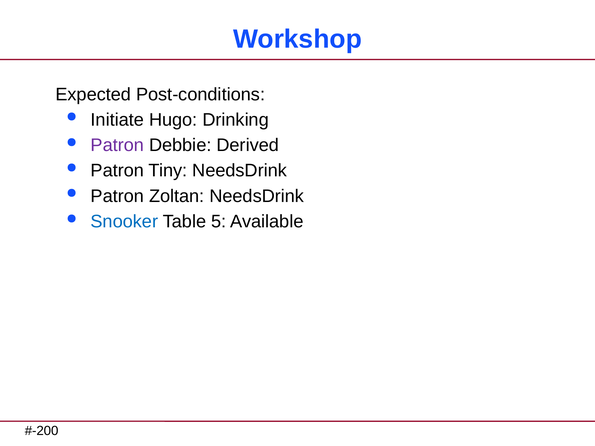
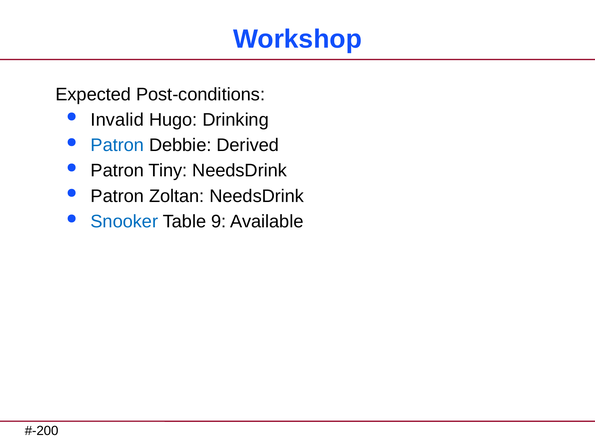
Initiate: Initiate -> Invalid
Patron at (117, 145) colour: purple -> blue
5: 5 -> 9
